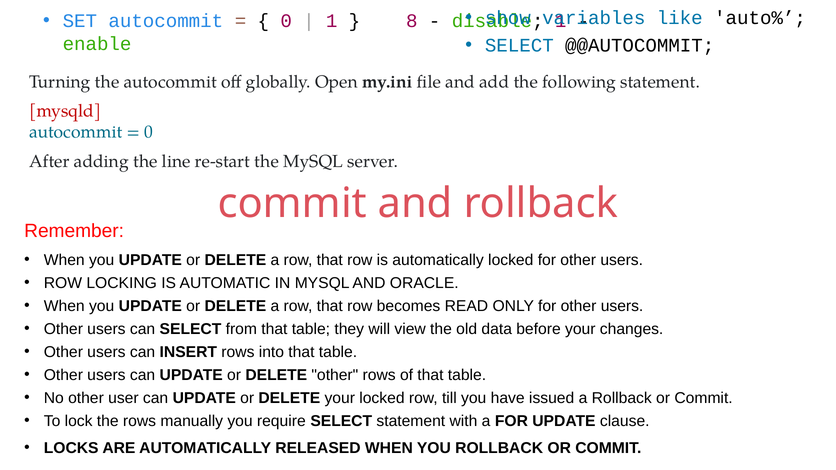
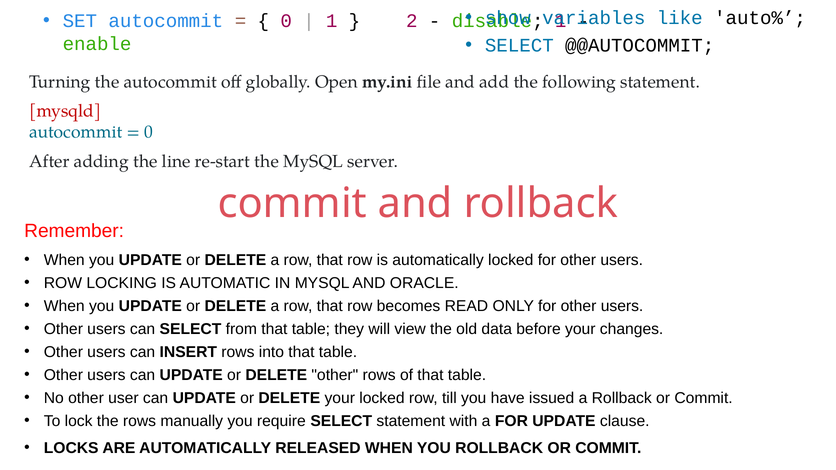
8: 8 -> 2
